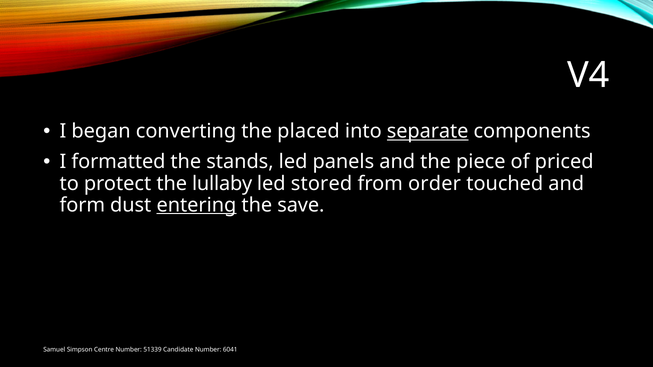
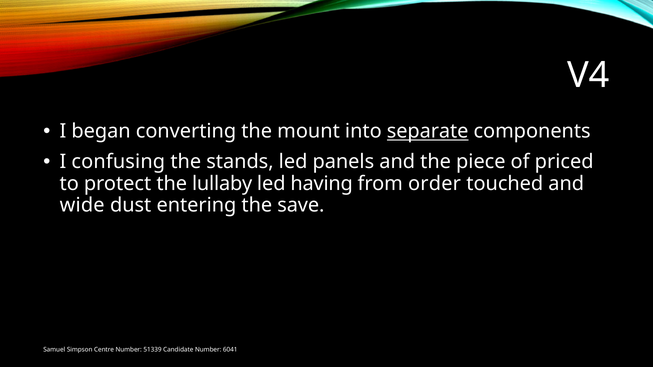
placed: placed -> mount
formatted: formatted -> confusing
stored: stored -> having
form: form -> wide
entering underline: present -> none
